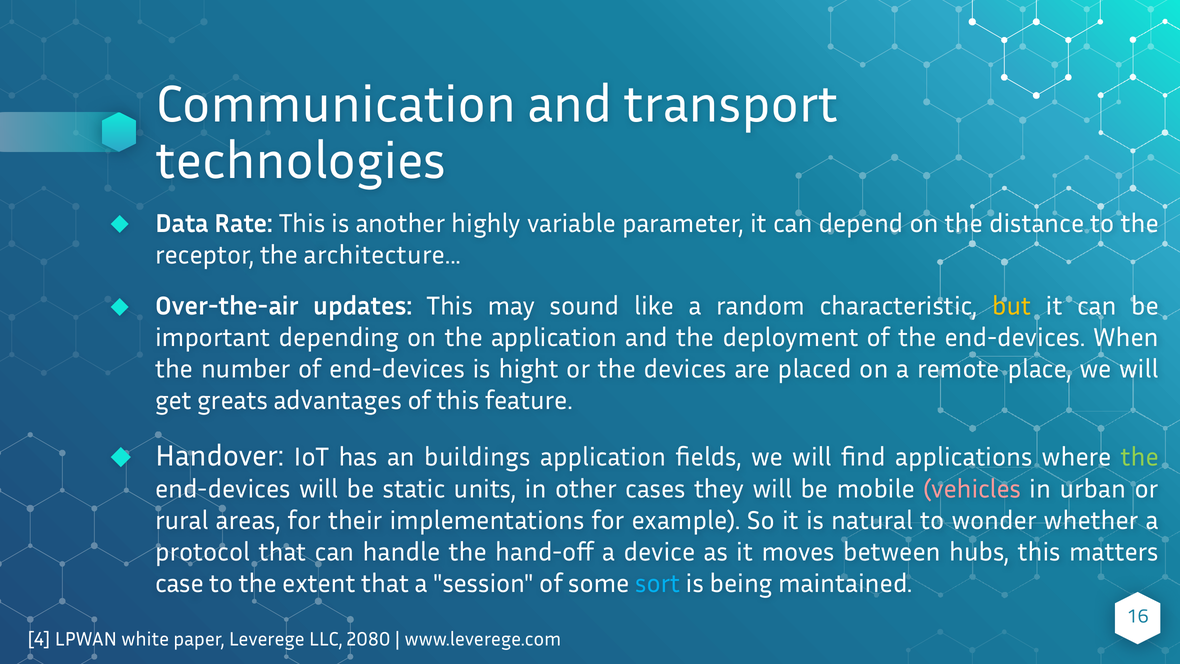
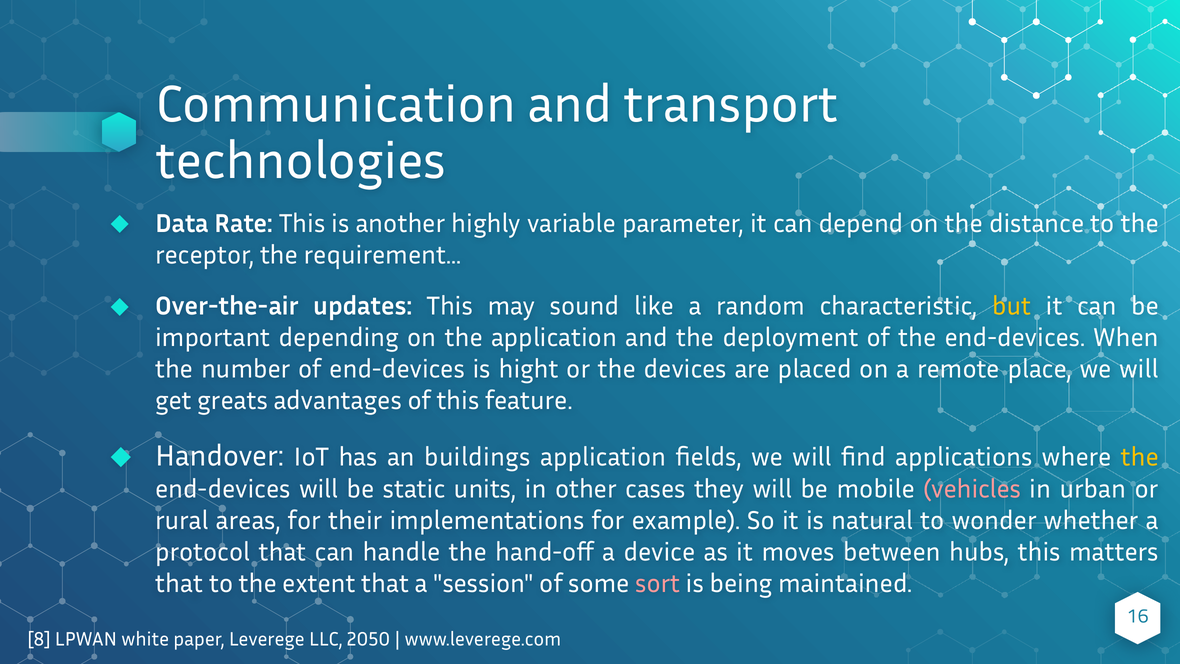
architecture: architecture -> requirement
the at (1140, 457) colour: light green -> yellow
case at (179, 583): case -> that
sort colour: light blue -> pink
4: 4 -> 8
2080: 2080 -> 2050
